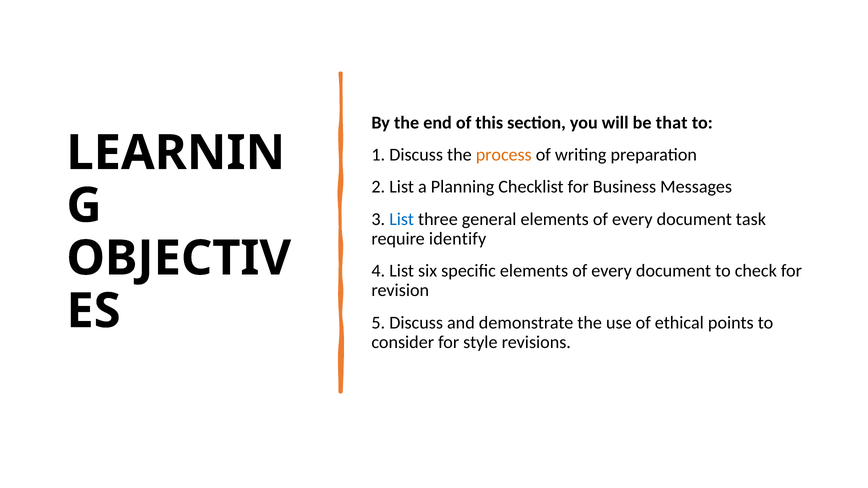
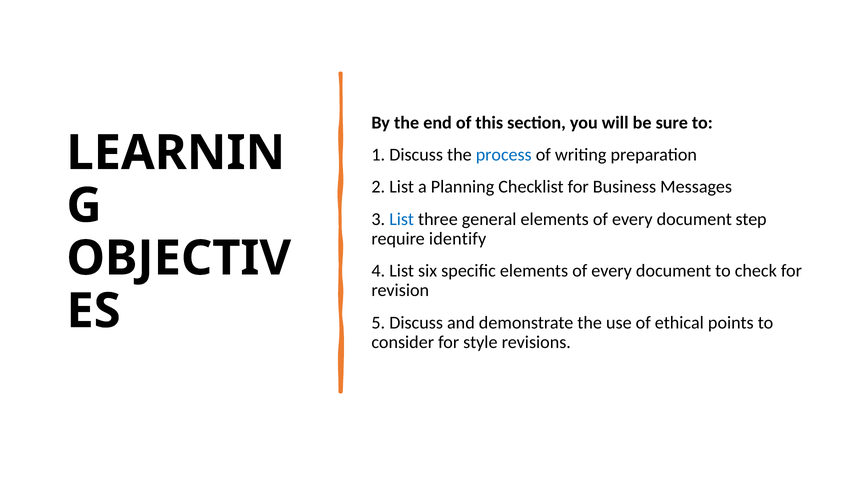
that: that -> sure
process colour: orange -> blue
task: task -> step
